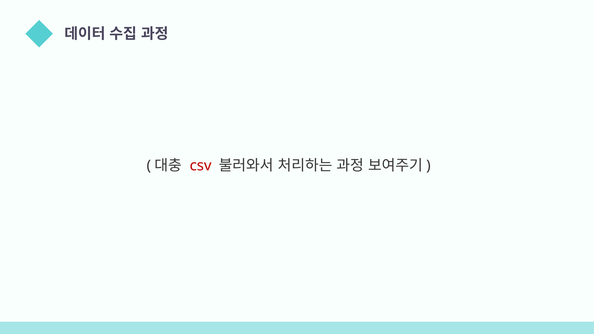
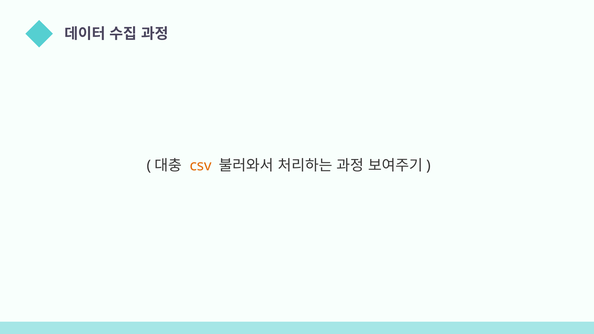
csv colour: red -> orange
